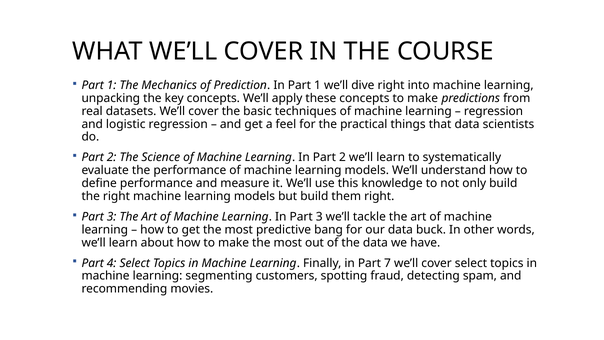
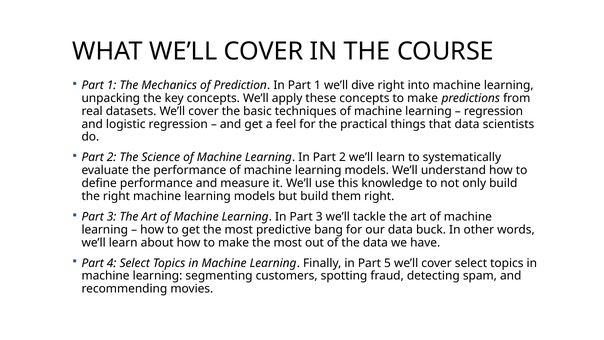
7: 7 -> 5
